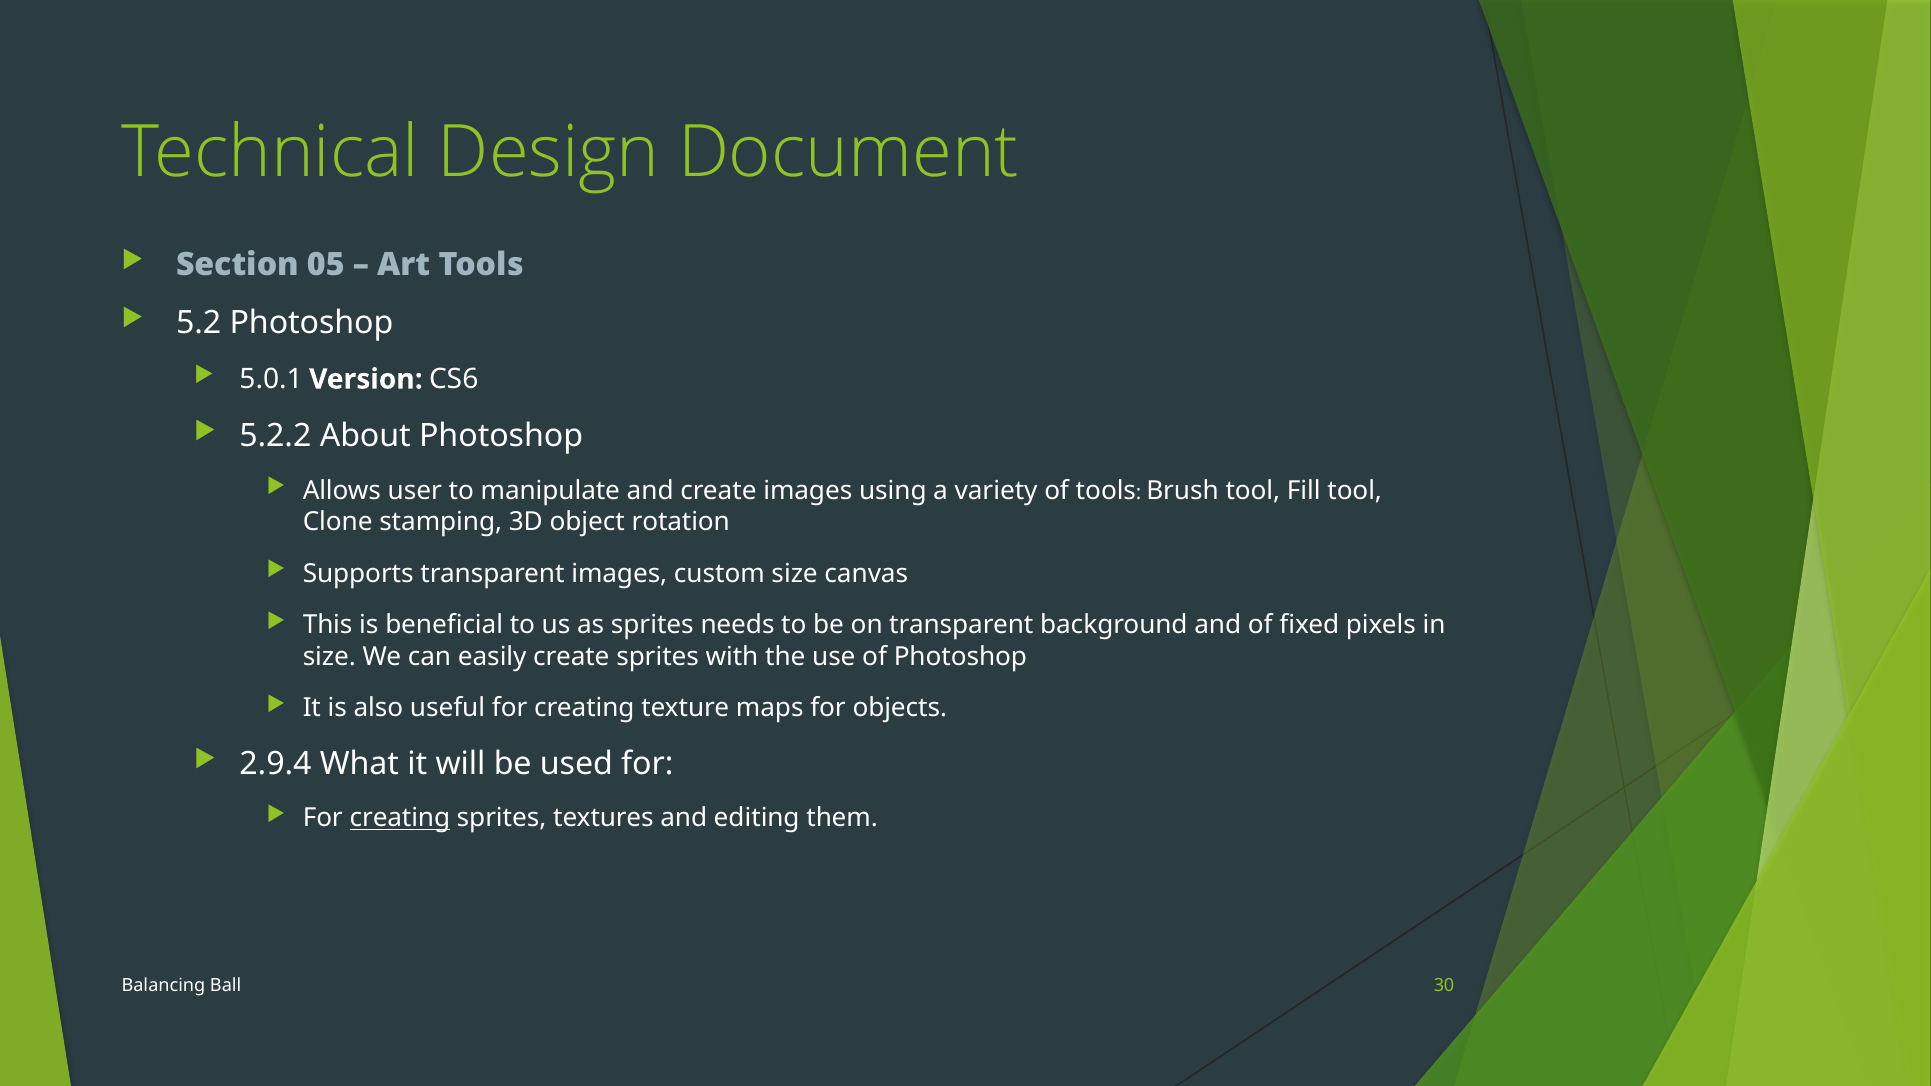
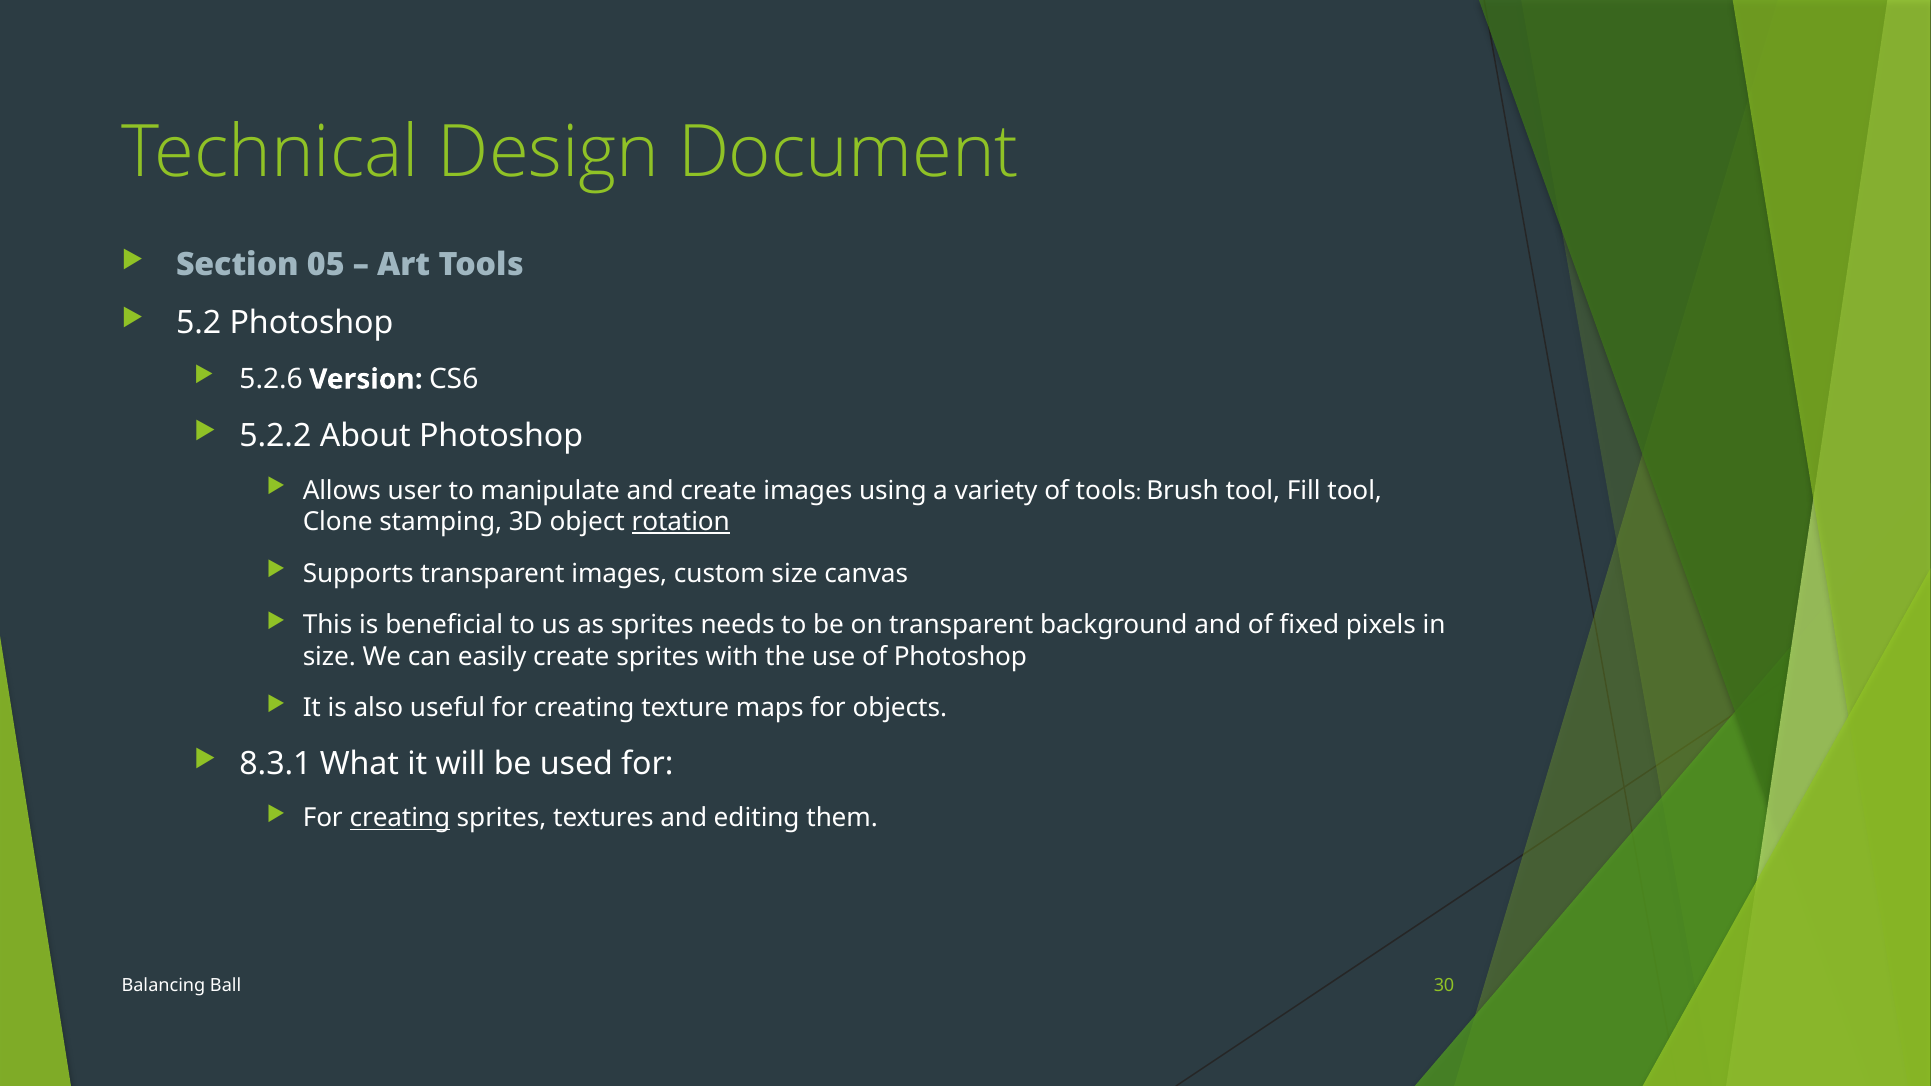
5.0.1: 5.0.1 -> 5.2.6
rotation underline: none -> present
2.9.4: 2.9.4 -> 8.3.1
